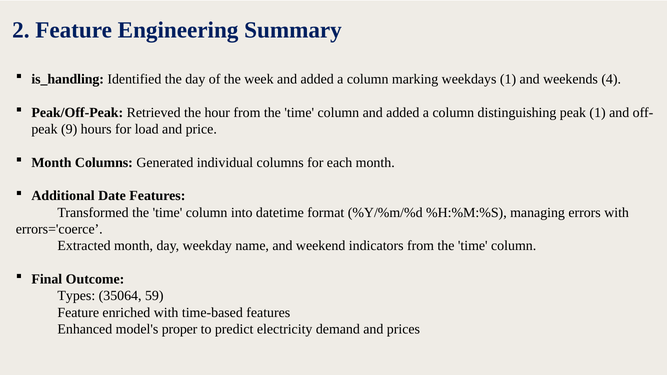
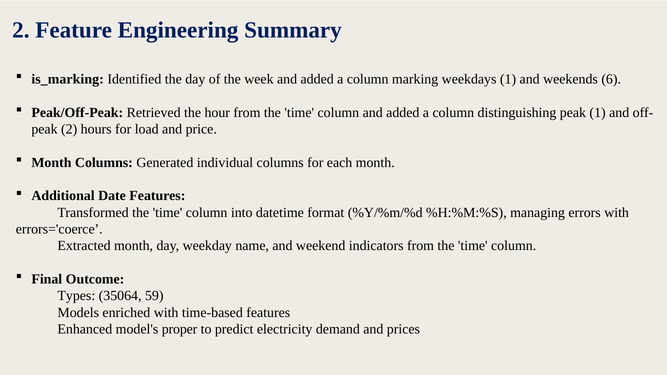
is_handling: is_handling -> is_marking
4: 4 -> 6
peak 9: 9 -> 2
Feature at (78, 313): Feature -> Models
